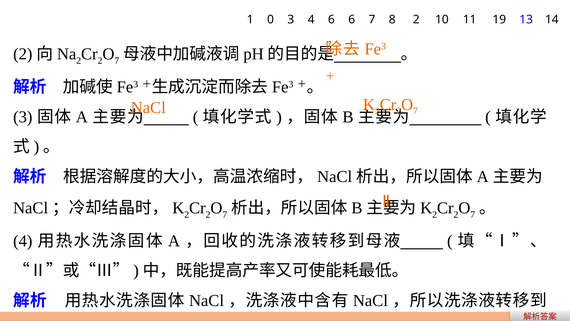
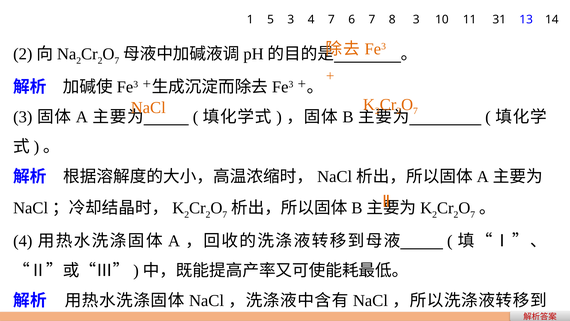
0: 0 -> 5
4 6: 6 -> 7
8 2: 2 -> 3
19: 19 -> 31
